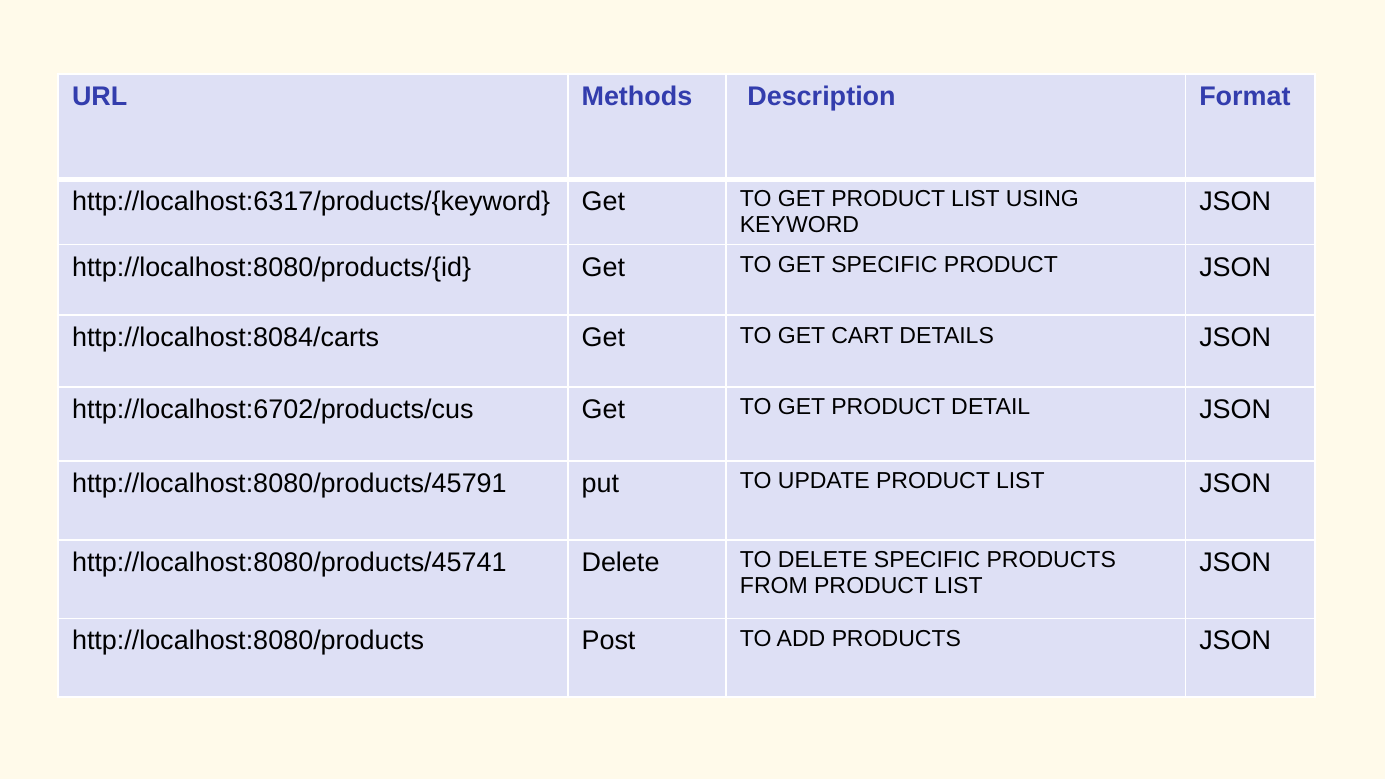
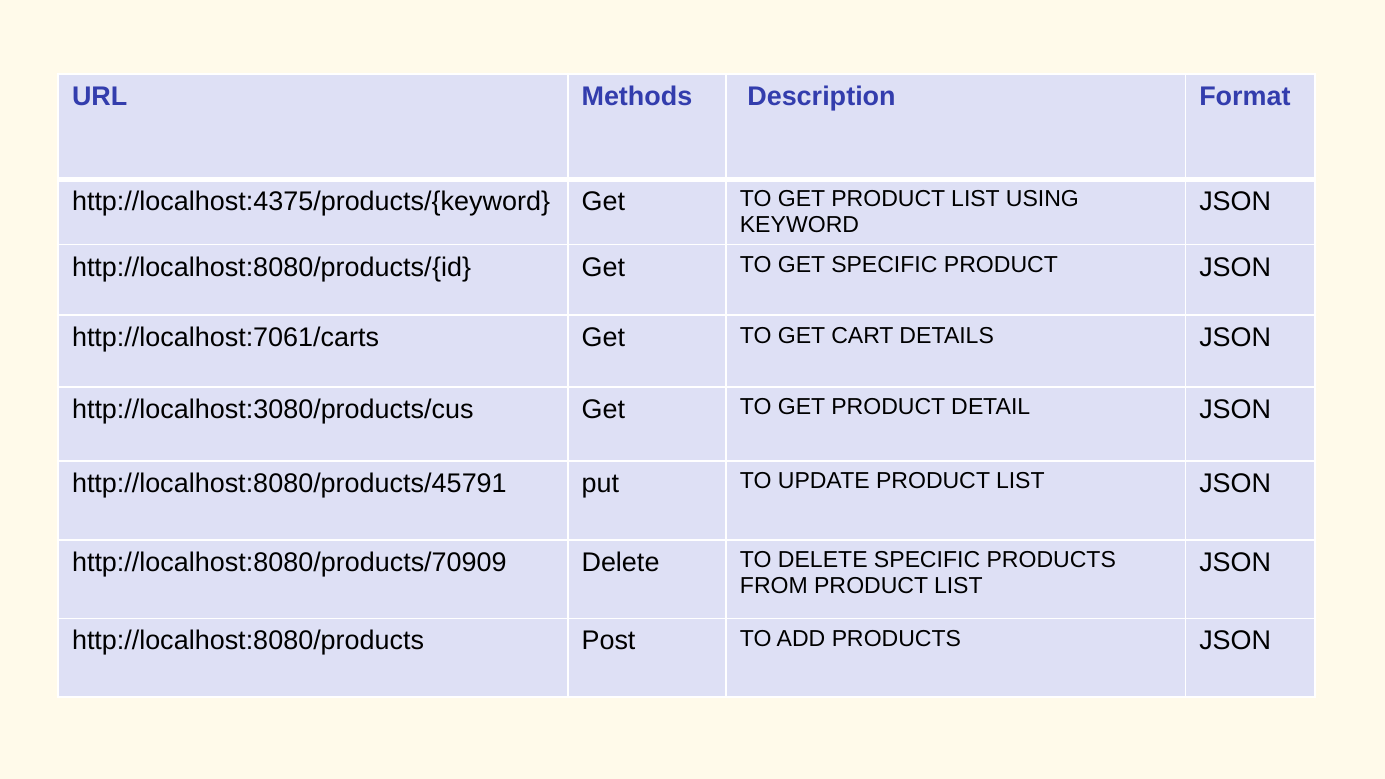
http://localhost:6317/products/{keyword: http://localhost:6317/products/{keyword -> http://localhost:4375/products/{keyword
http://localhost:8084/carts: http://localhost:8084/carts -> http://localhost:7061/carts
http://localhost:6702/products/cus: http://localhost:6702/products/cus -> http://localhost:3080/products/cus
http://localhost:8080/products/45741: http://localhost:8080/products/45741 -> http://localhost:8080/products/70909
